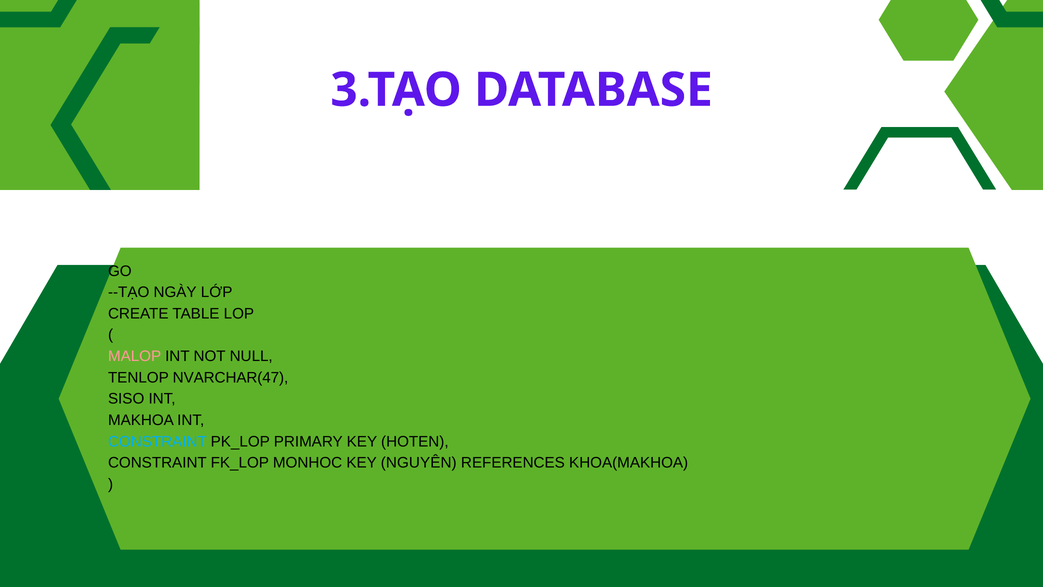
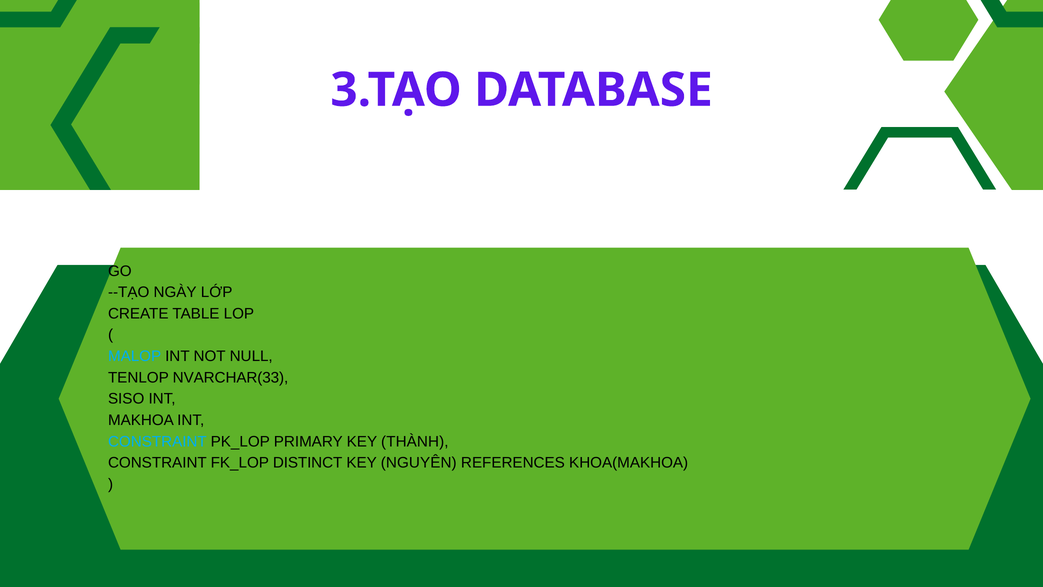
MALOP colour: pink -> light blue
NVARCHAR(47: NVARCHAR(47 -> NVARCHAR(33
HOTEN: HOTEN -> THÀNH
MONHOC: MONHOC -> DISTINCT
